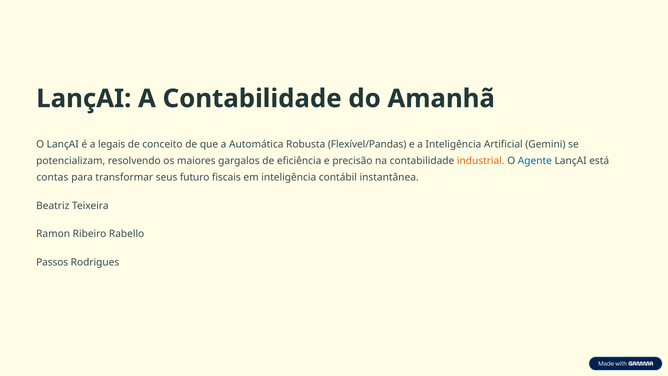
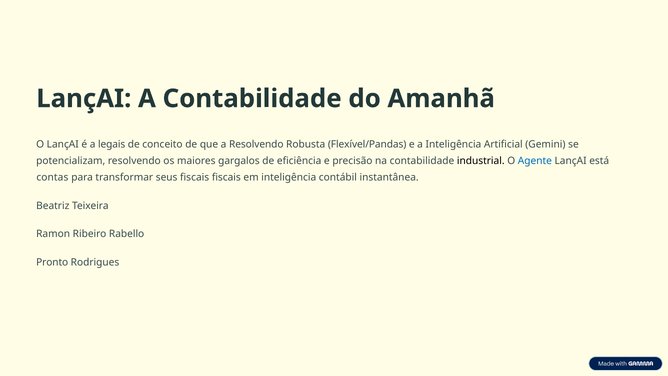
a Automática: Automática -> Resolvendo
industrial colour: orange -> black
seus futuro: futuro -> fiscais
Passos: Passos -> Pronto
